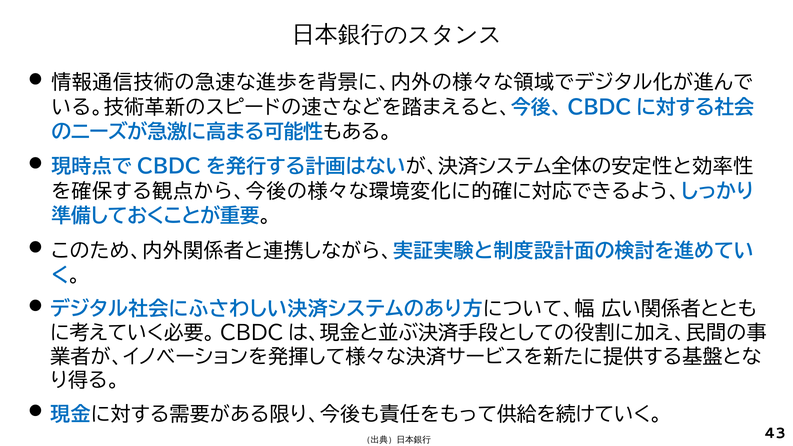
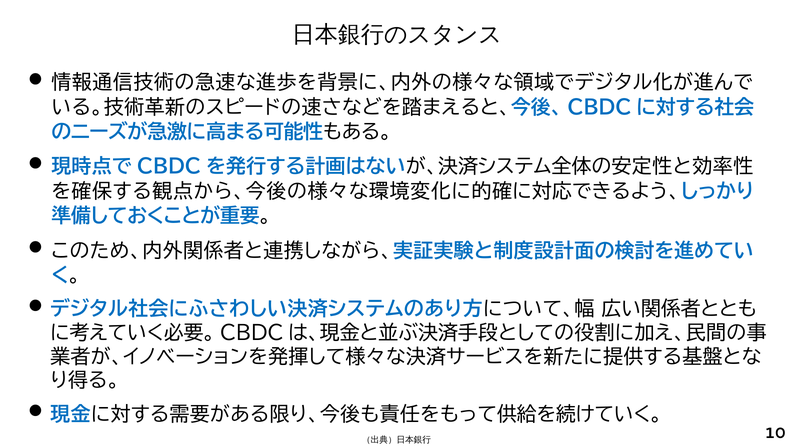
43: 43 -> 10
